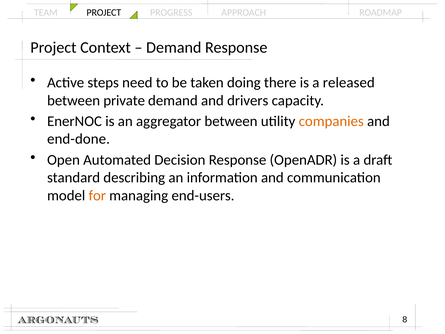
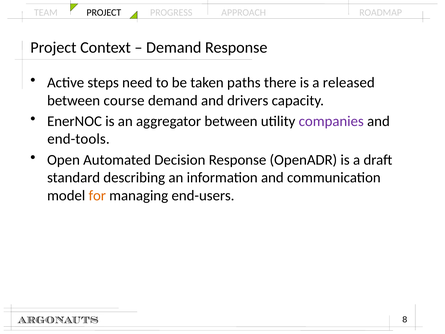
doing: doing -> paths
private: private -> course
companies colour: orange -> purple
end-done: end-done -> end-tools
